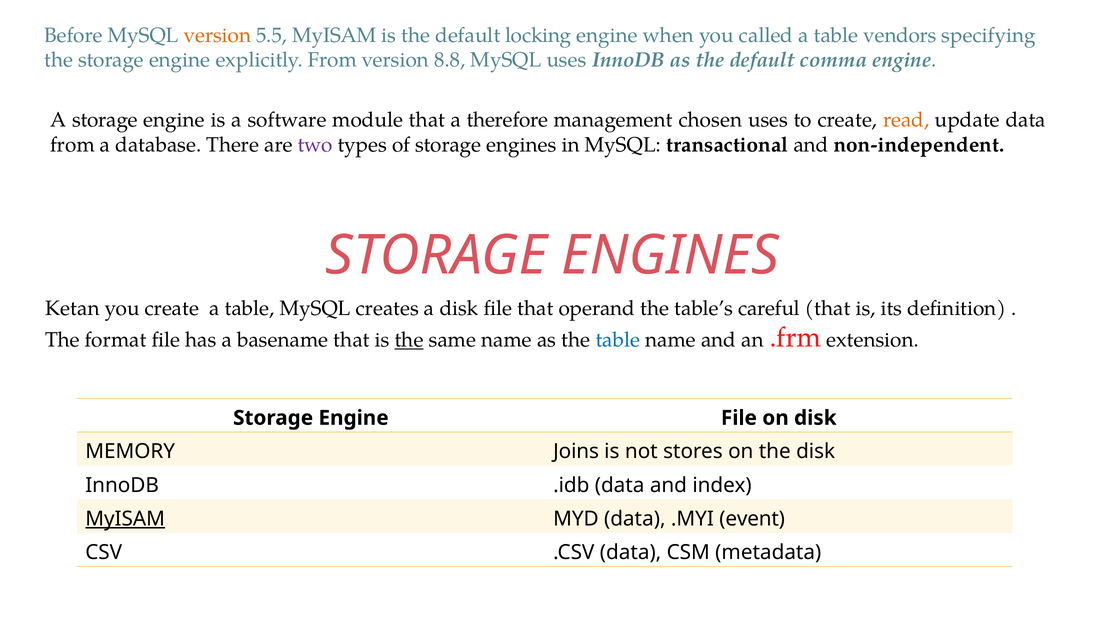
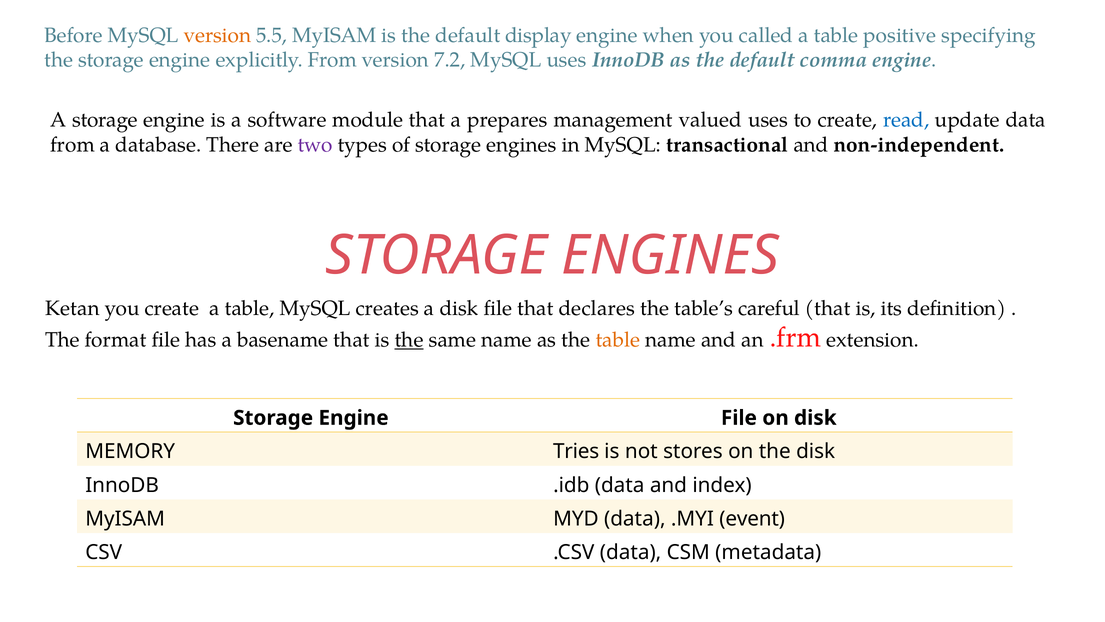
locking: locking -> display
vendors: vendors -> positive
8.8: 8.8 -> 7.2
therefore: therefore -> prepares
chosen: chosen -> valued
read colour: orange -> blue
operand: operand -> declares
table at (618, 340) colour: blue -> orange
Joins: Joins -> Tries
MyISAM at (125, 518) underline: present -> none
